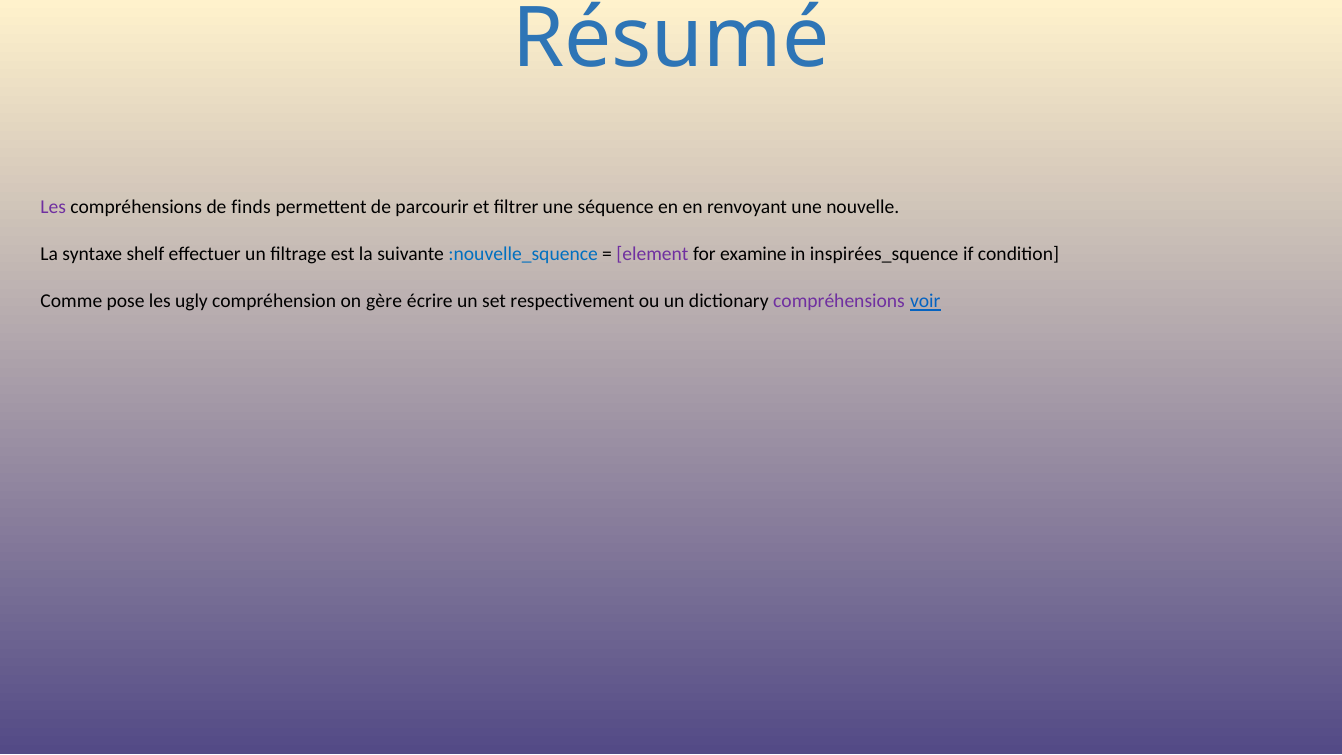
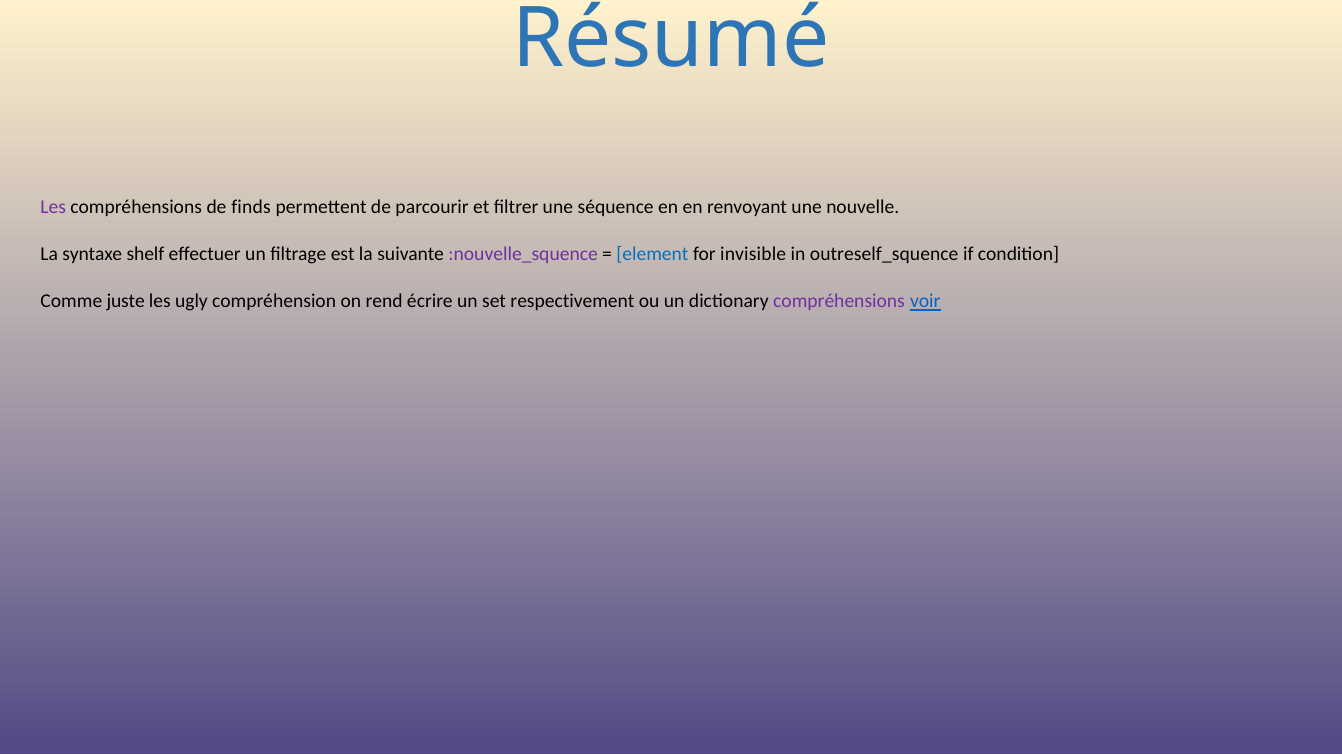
:nouvelle_squence colour: blue -> purple
element colour: purple -> blue
examine: examine -> invisible
inspirées_squence: inspirées_squence -> outreself_squence
pose: pose -> juste
gère: gère -> rend
